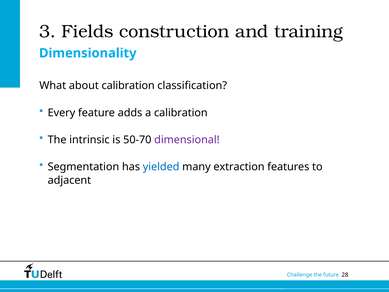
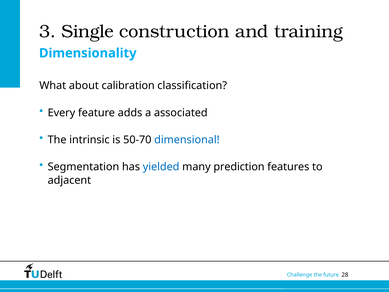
Fields: Fields -> Single
a calibration: calibration -> associated
dimensional colour: purple -> blue
extraction: extraction -> prediction
